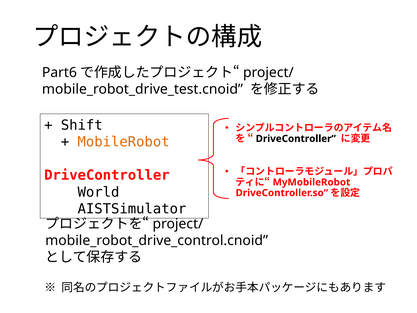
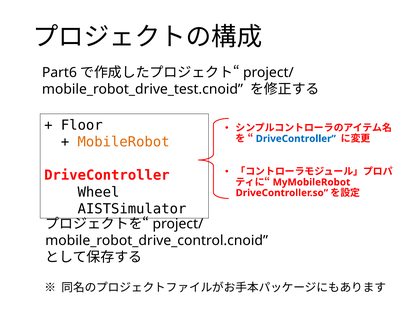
Shift: Shift -> Floor
DriveController at (296, 139) colour: black -> blue
World: World -> Wheel
